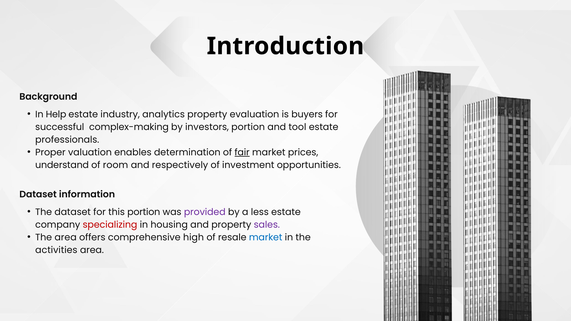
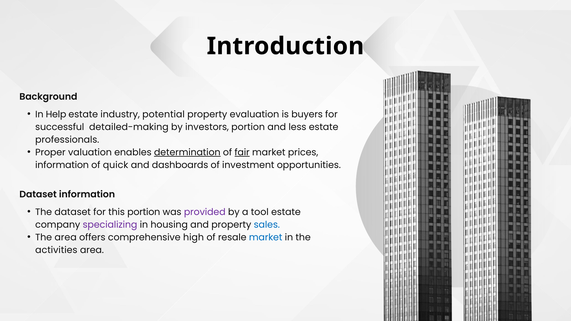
analytics: analytics -> potential
complex-making: complex-making -> detailed-making
tool: tool -> less
determination underline: none -> present
understand at (62, 165): understand -> information
room: room -> quick
respectively: respectively -> dashboards
less: less -> tool
specializing colour: red -> purple
sales colour: purple -> blue
